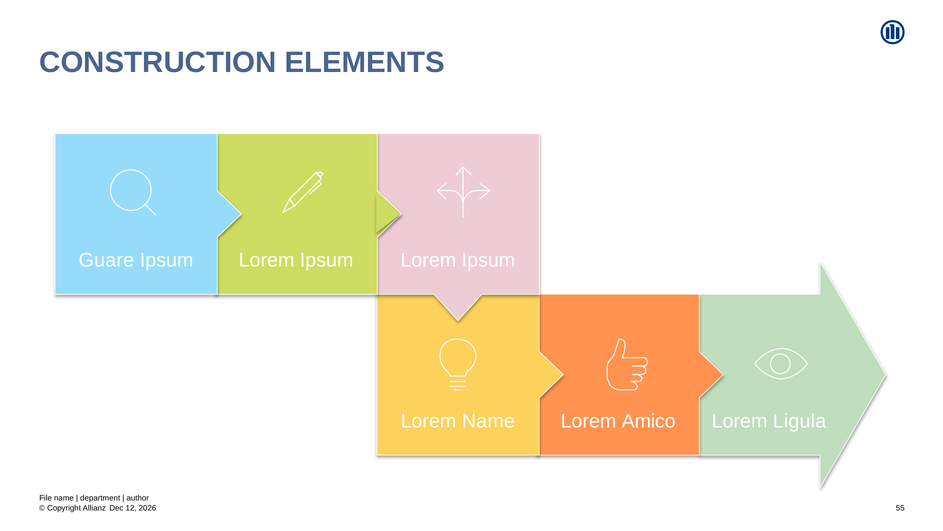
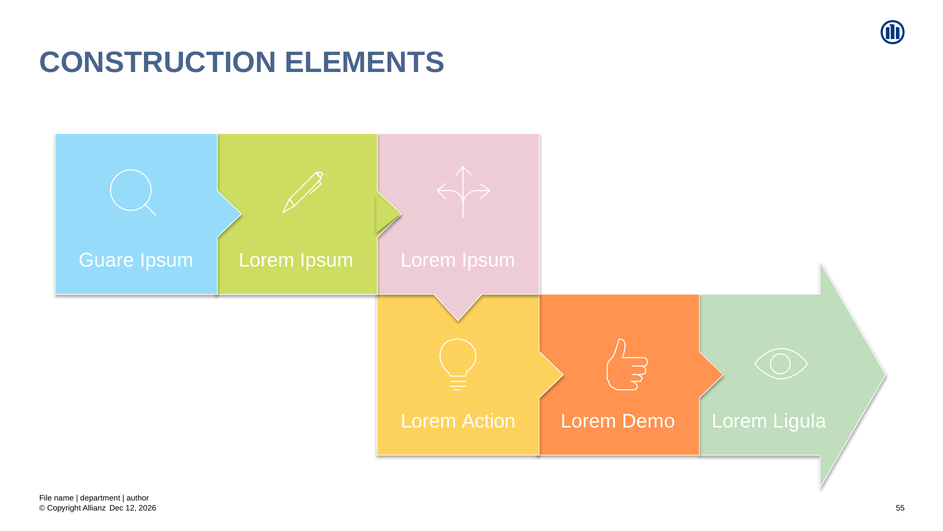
Lorem Name: Name -> Action
Amico: Amico -> Demo
